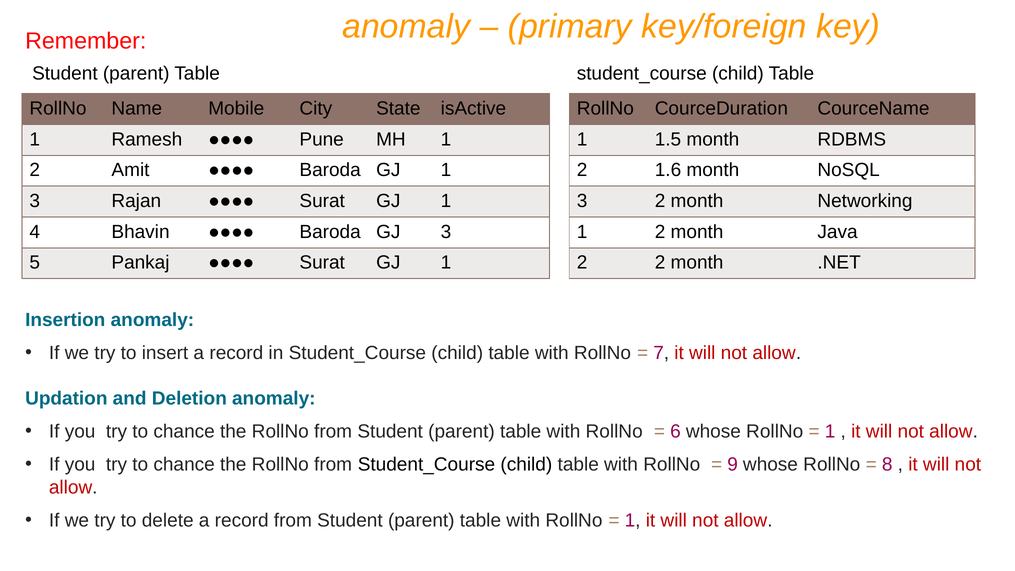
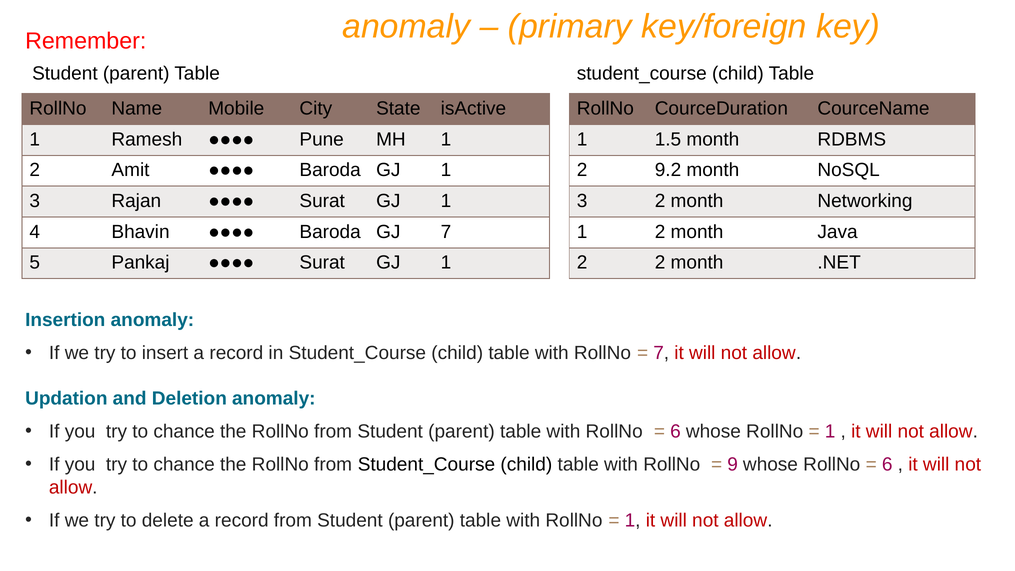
1.6: 1.6 -> 9.2
GJ 3: 3 -> 7
8 at (887, 464): 8 -> 6
